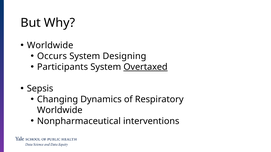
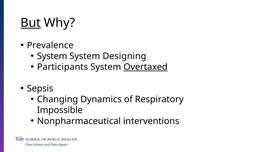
But underline: none -> present
Worldwide at (50, 45): Worldwide -> Prevalence
Occurs at (52, 56): Occurs -> System
Worldwide at (60, 111): Worldwide -> Impossible
